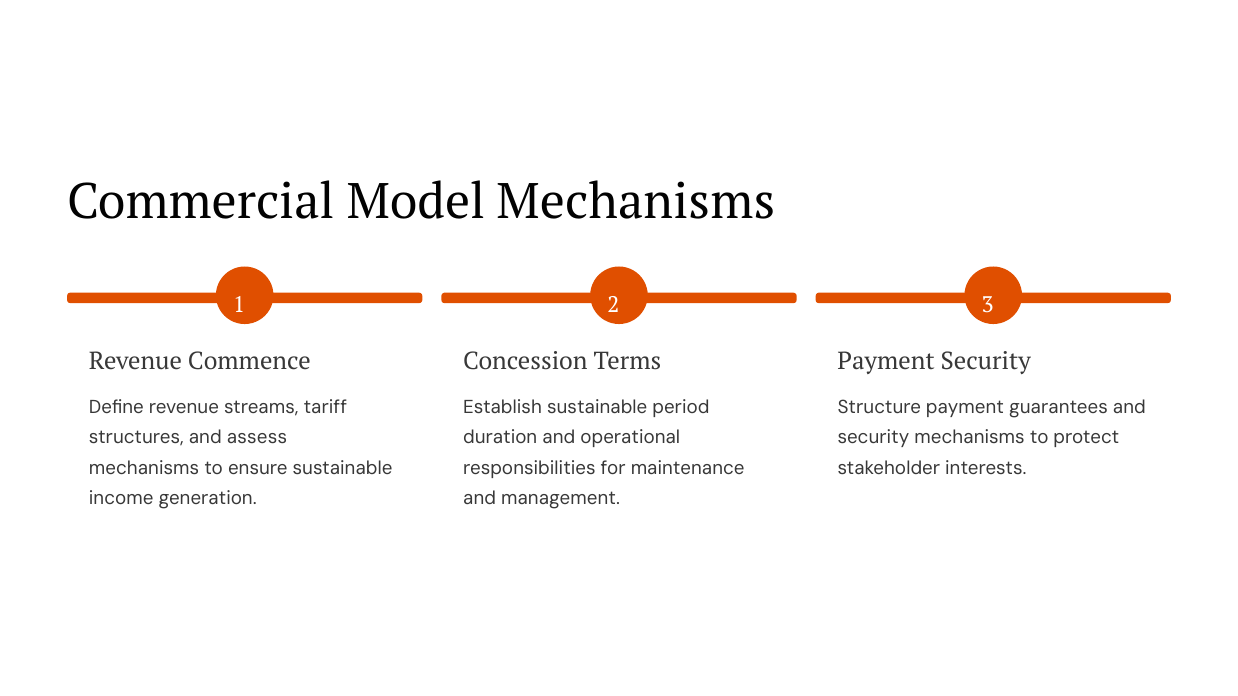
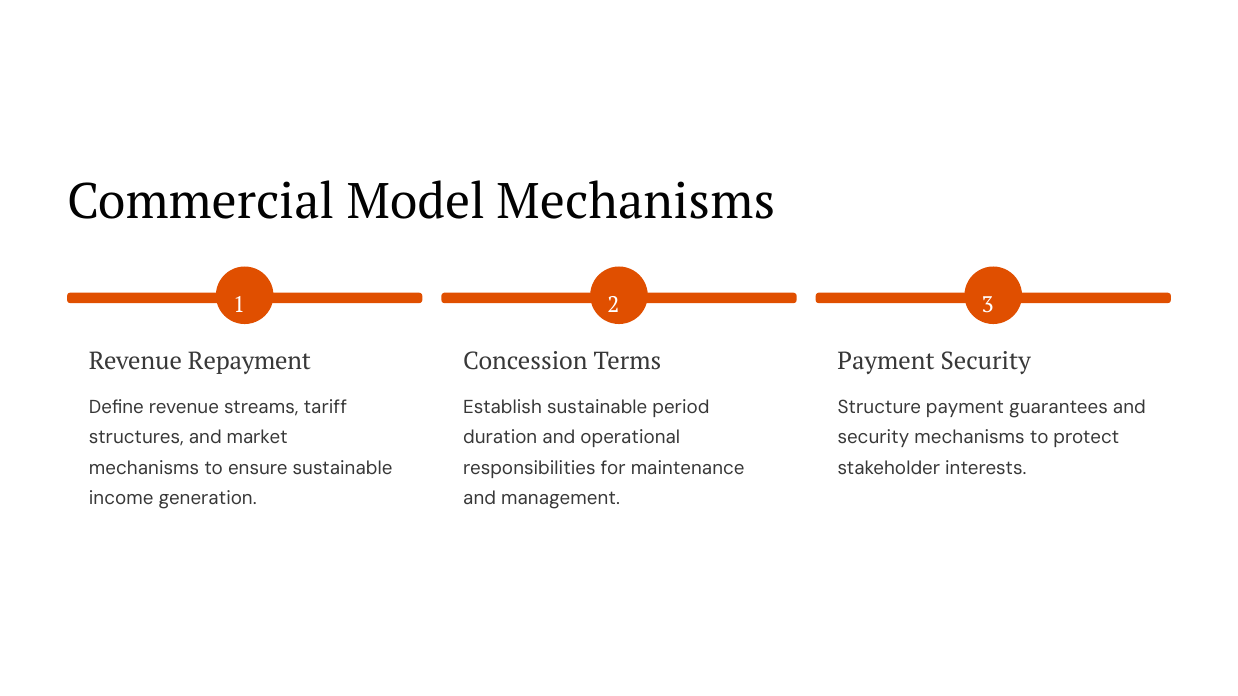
Commence: Commence -> Repayment
assess: assess -> market
